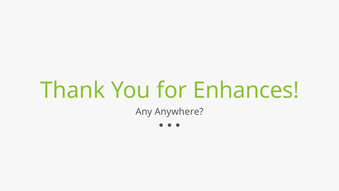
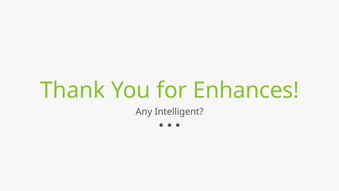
Anywhere: Anywhere -> Intelligent
